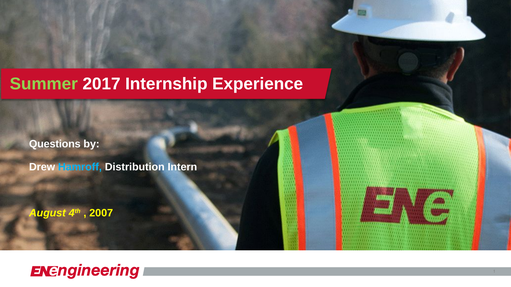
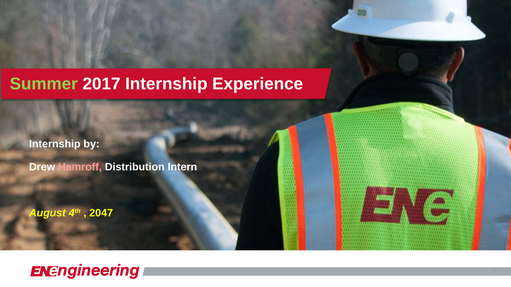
Questions at (55, 144): Questions -> Internship
Hamroff colour: light blue -> pink
2007: 2007 -> 2047
